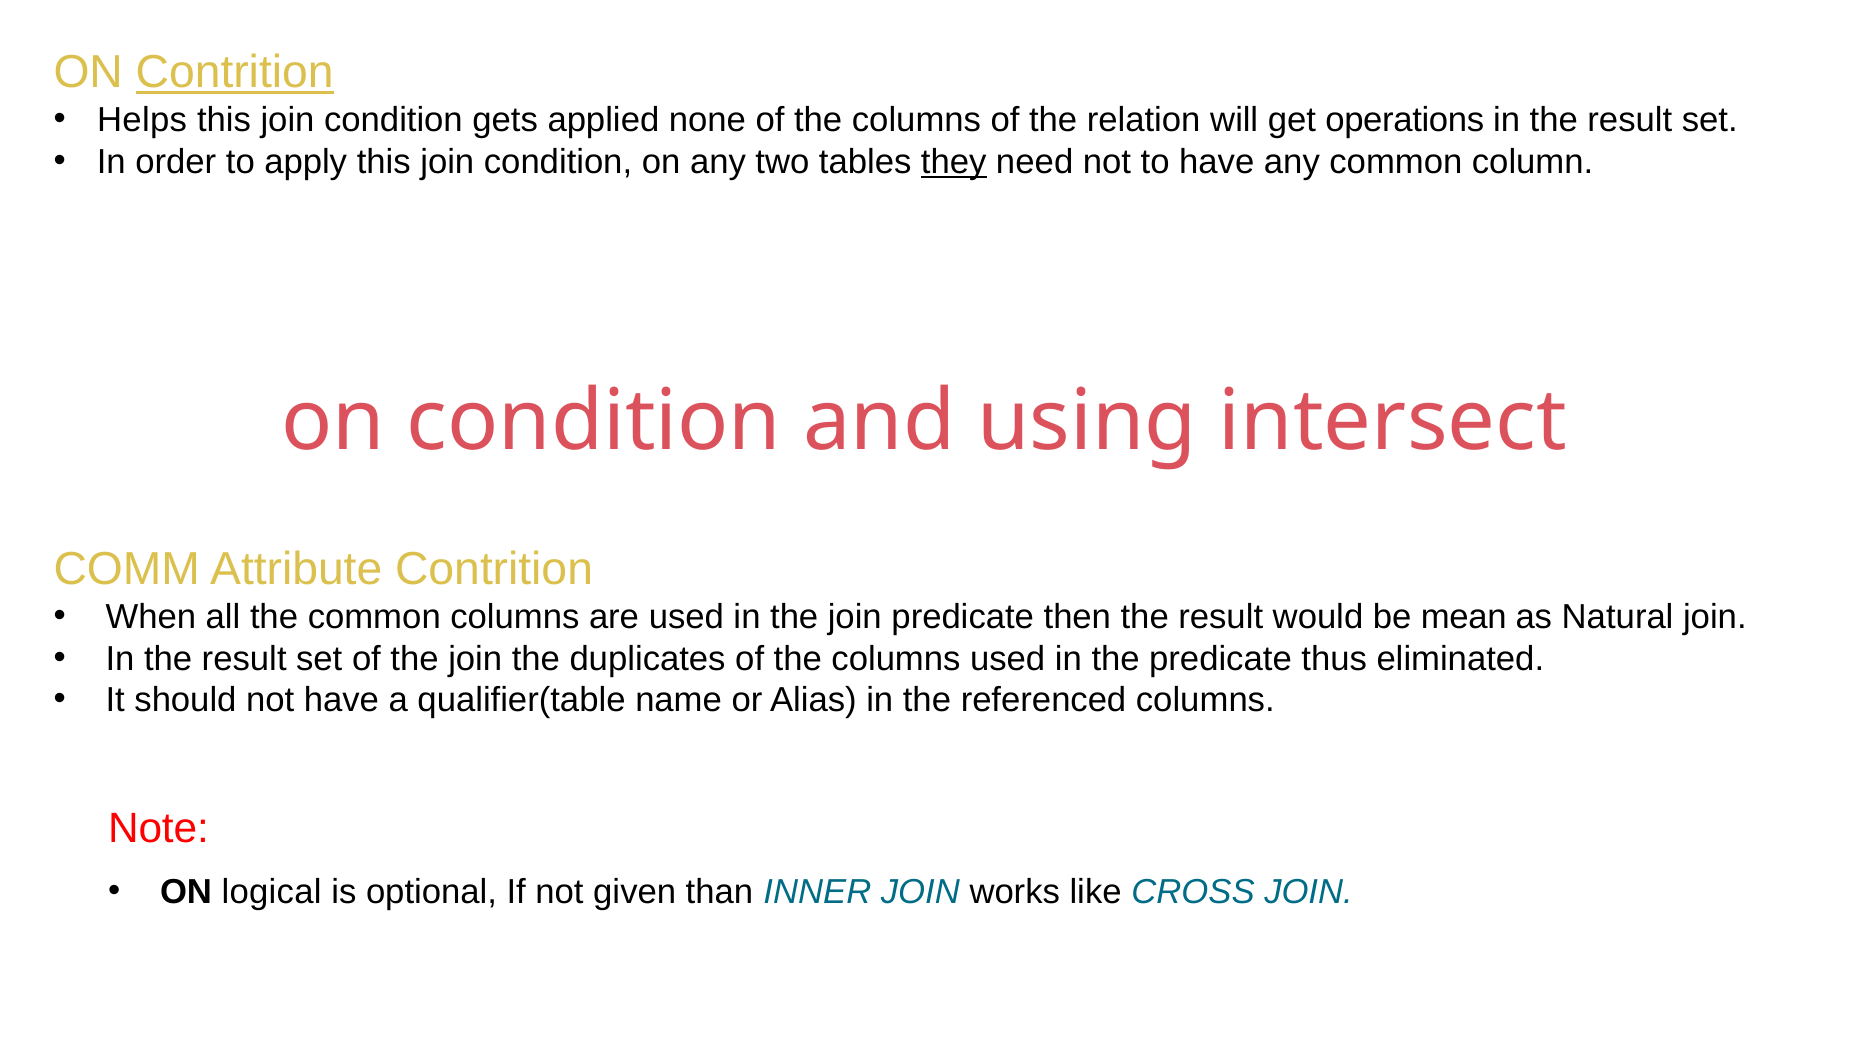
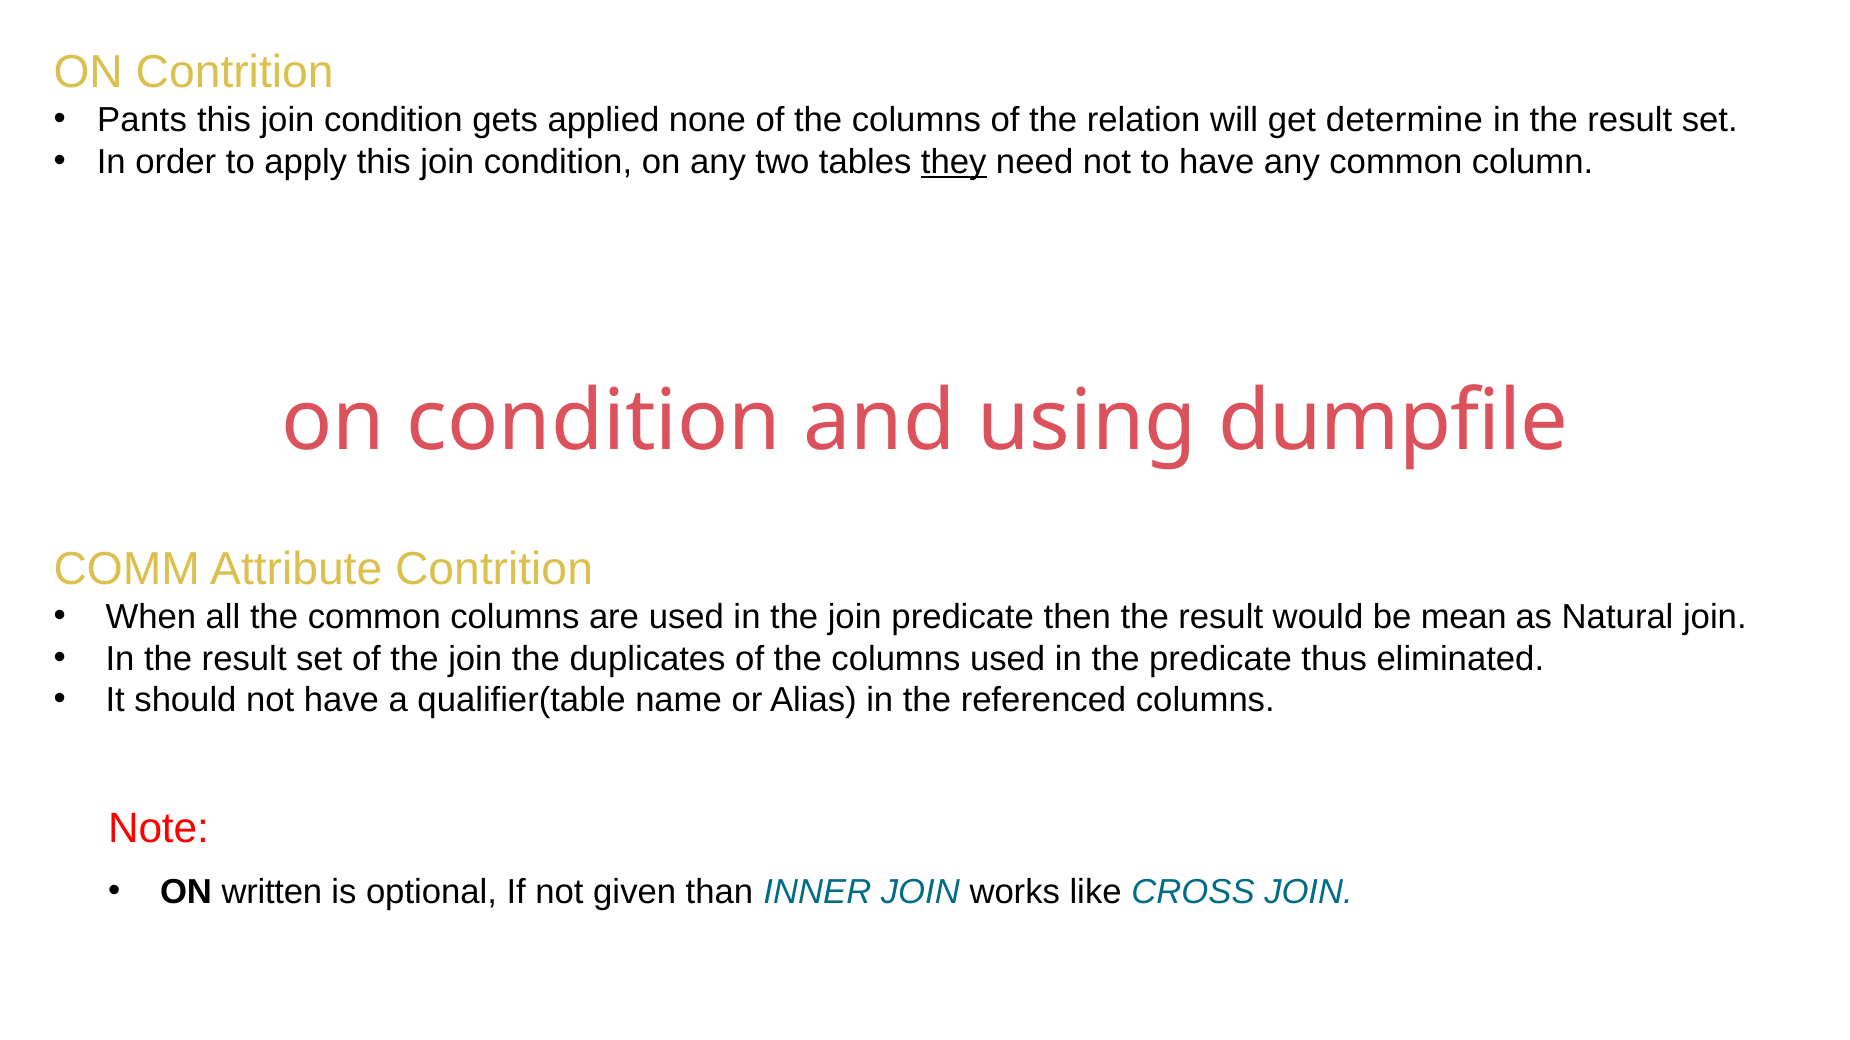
Contrition at (235, 72) underline: present -> none
Helps: Helps -> Pants
operations: operations -> determine
intersect: intersect -> dumpfile
logical: logical -> written
